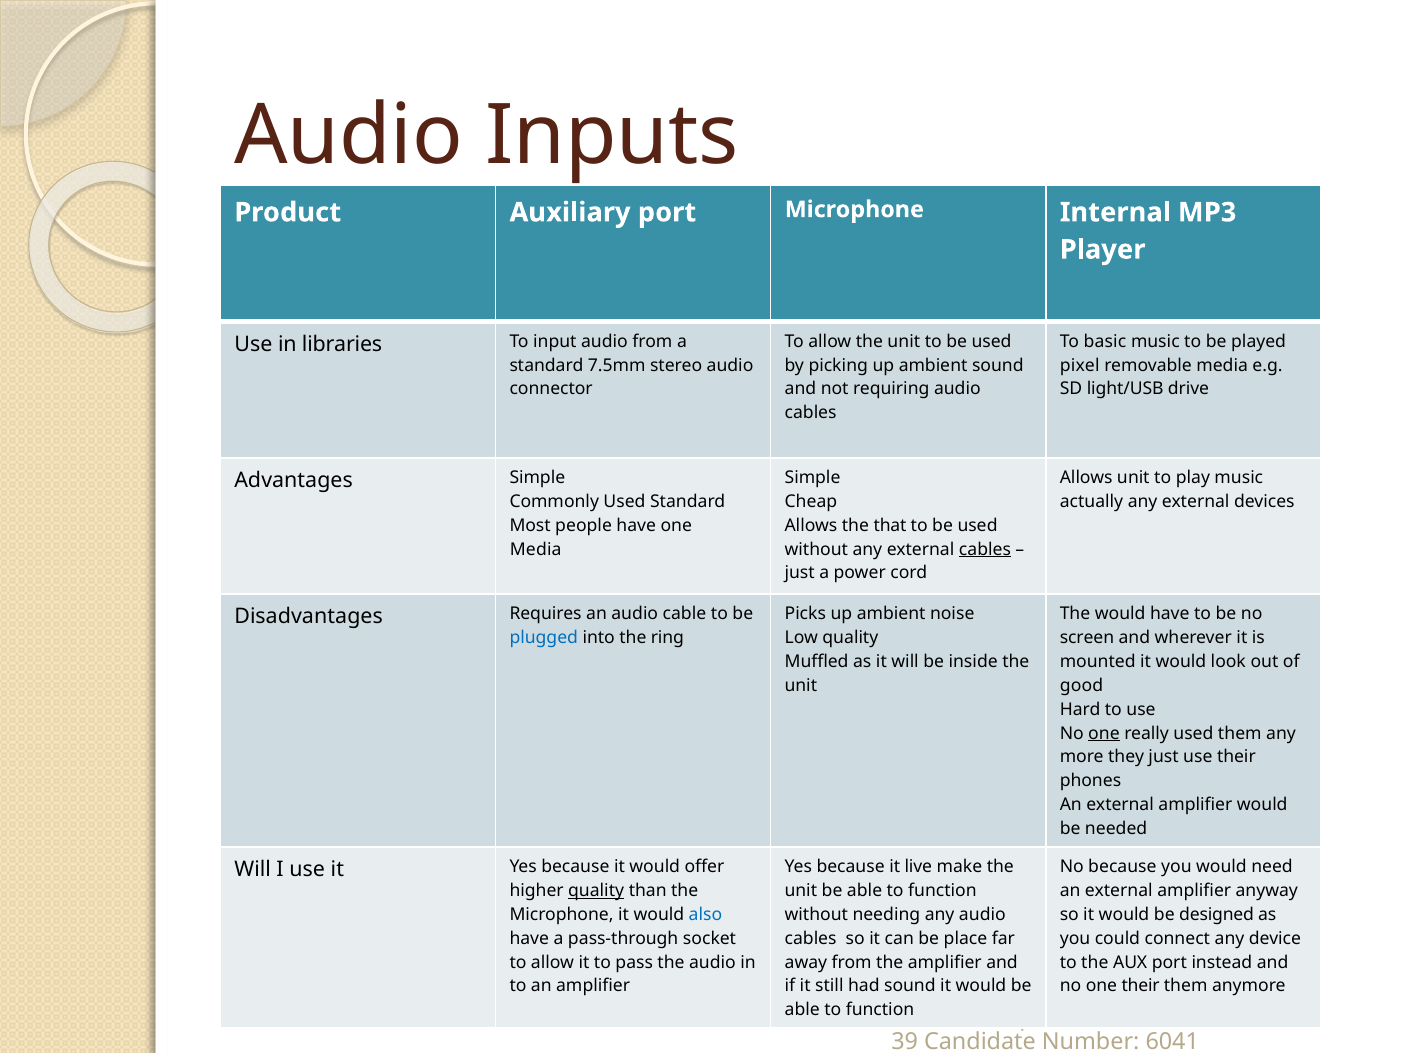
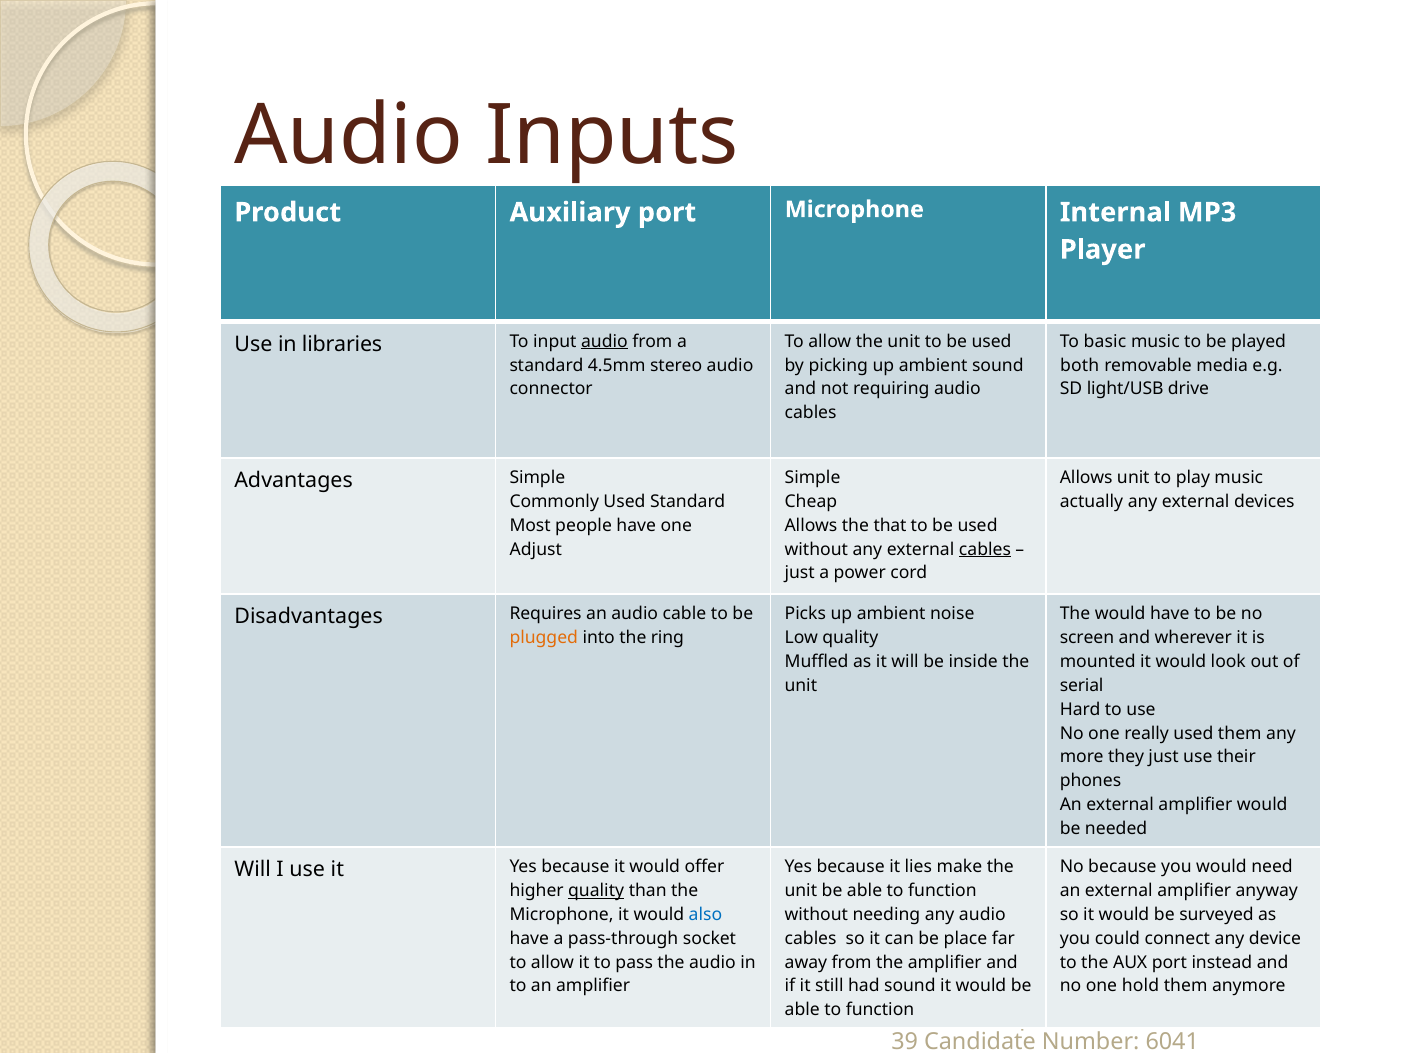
audio at (604, 341) underline: none -> present
7.5mm: 7.5mm -> 4.5mm
pixel: pixel -> both
Media at (536, 549): Media -> Adjust
plugged colour: blue -> orange
good: good -> serial
one at (1104, 733) underline: present -> none
live: live -> lies
designed: designed -> surveyed
one their: their -> hold
